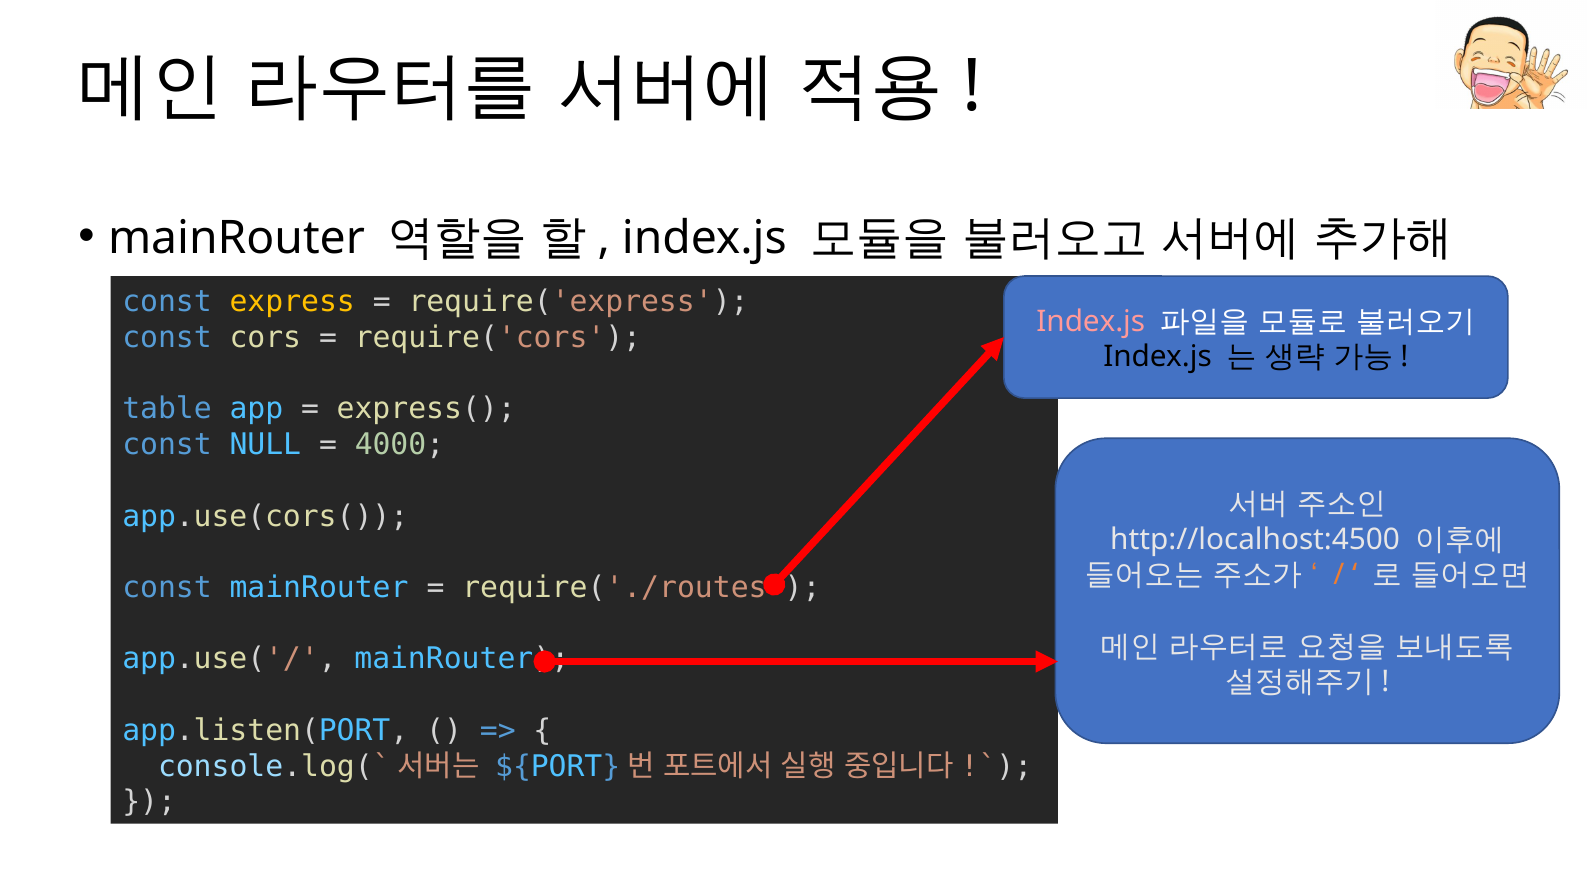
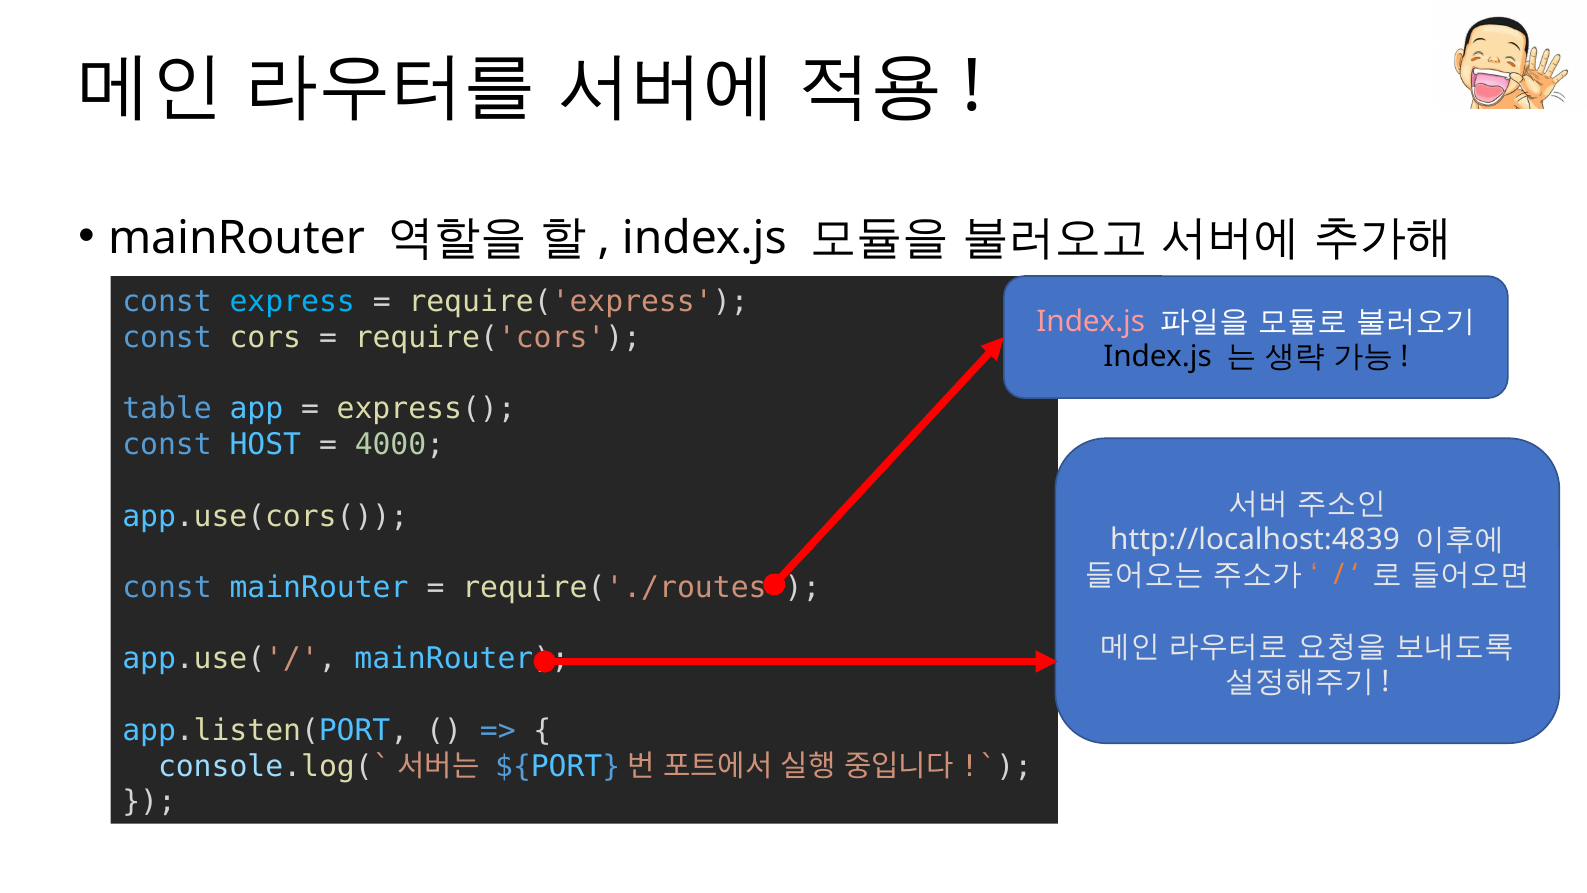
express colour: yellow -> light blue
NULL: NULL -> HOST
http://localhost:4500: http://localhost:4500 -> http://localhost:4839
